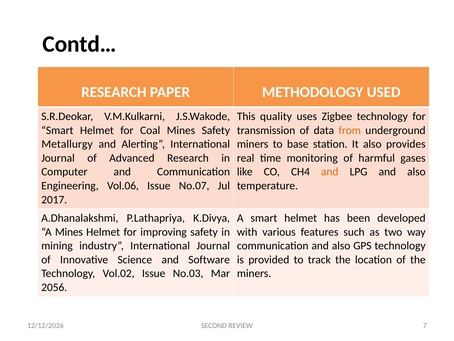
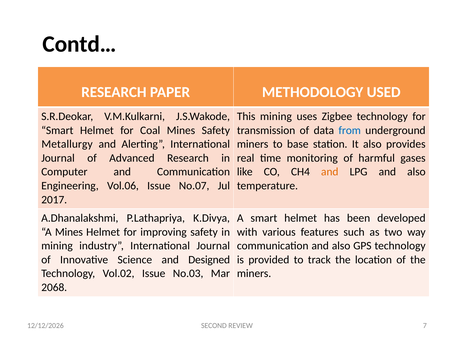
This quality: quality -> mining
from colour: orange -> blue
Software: Software -> Designed
2056: 2056 -> 2068
